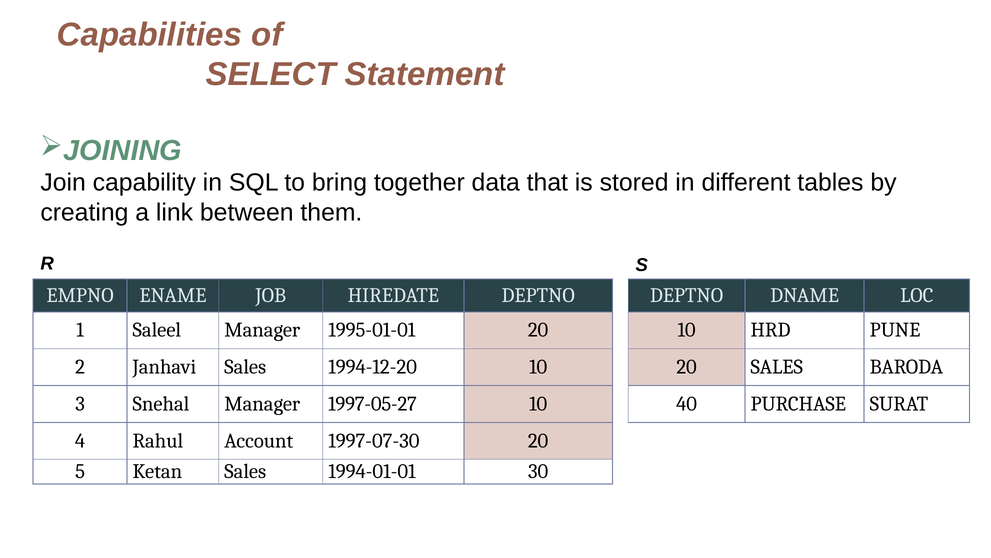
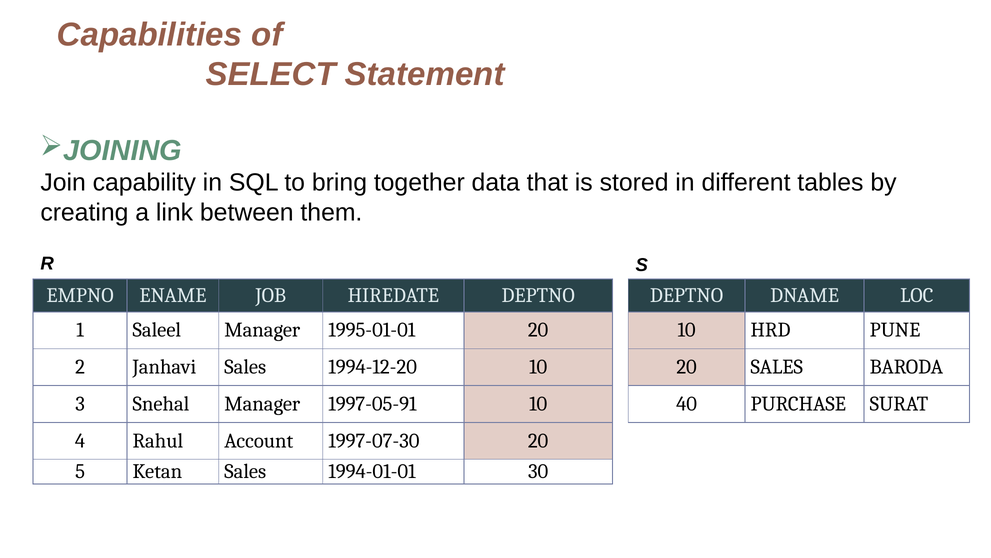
1997-05-27: 1997-05-27 -> 1997-05-91
